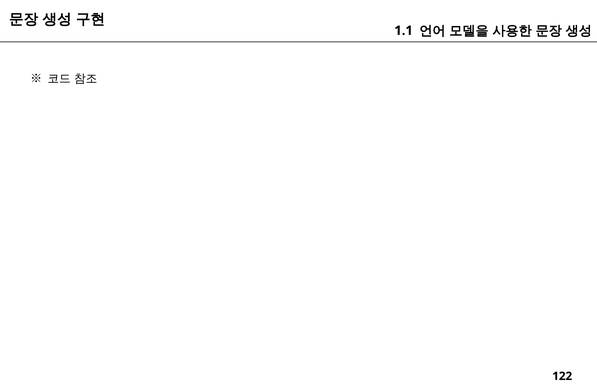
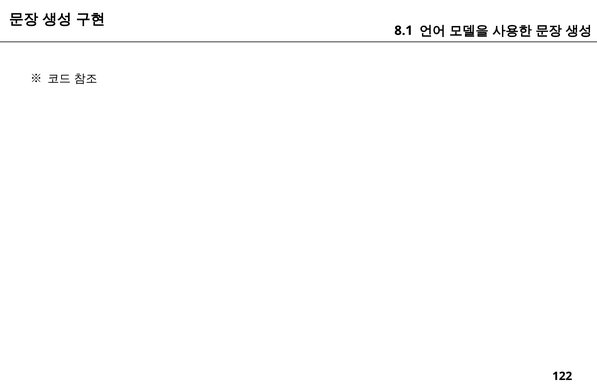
1.1: 1.1 -> 8.1
